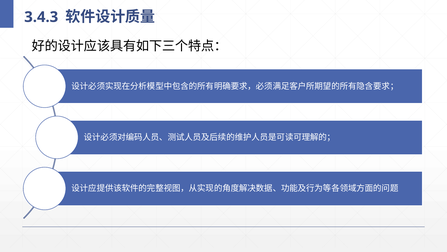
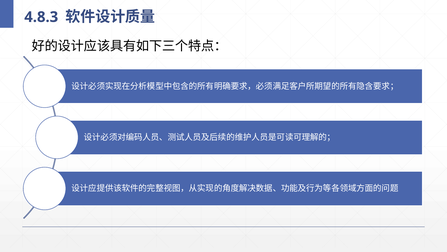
3.4.3: 3.4.3 -> 4.8.3
